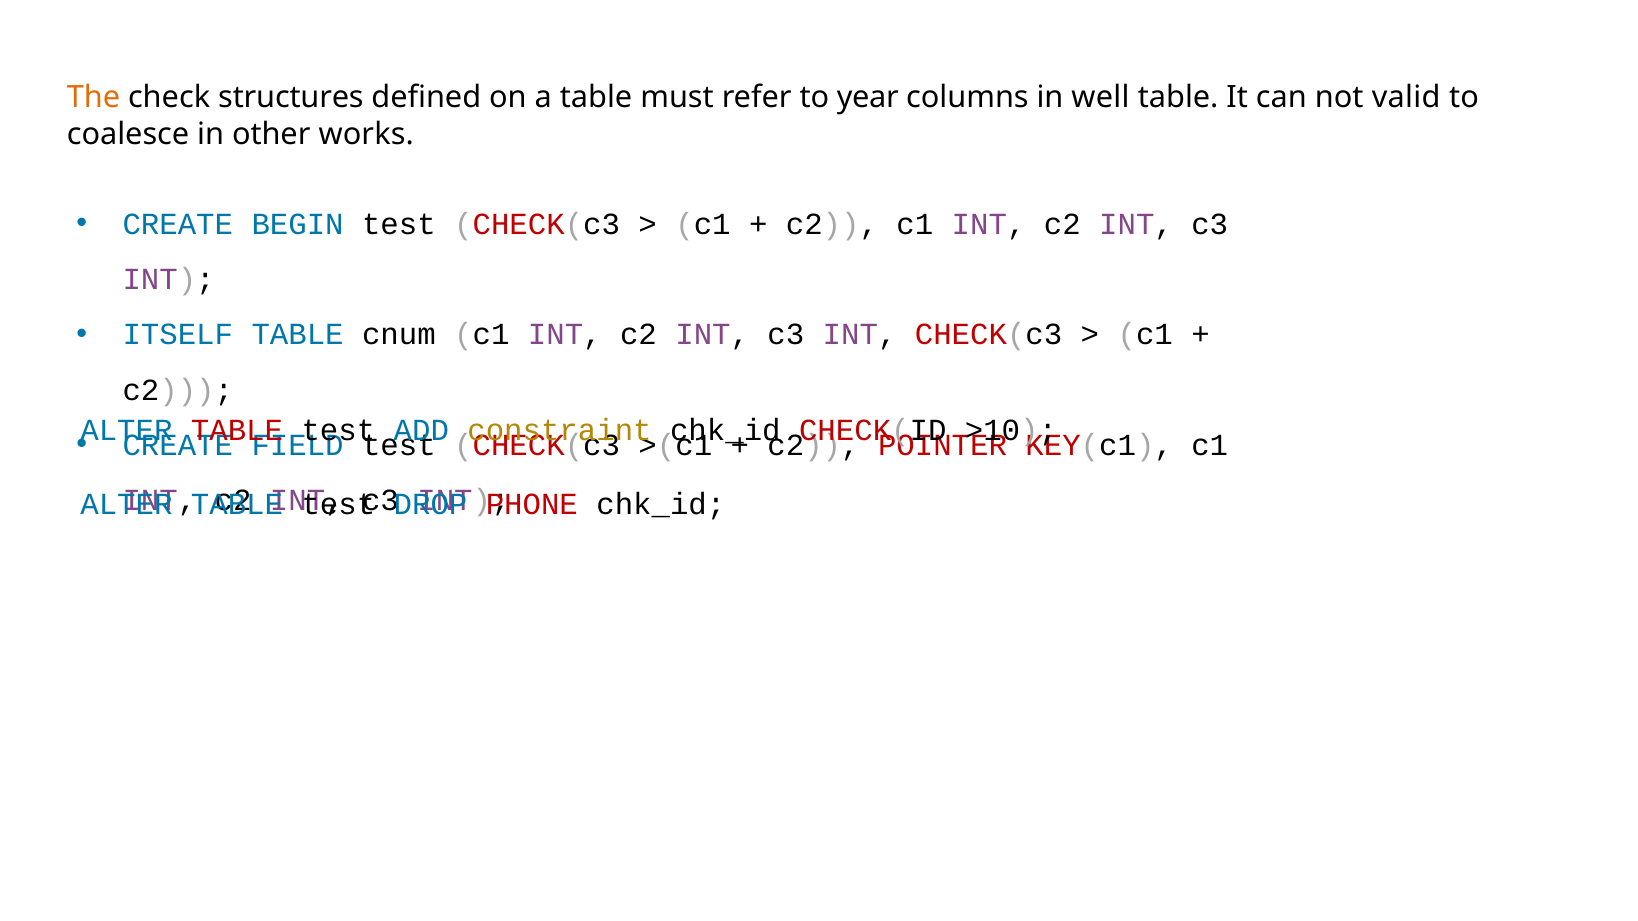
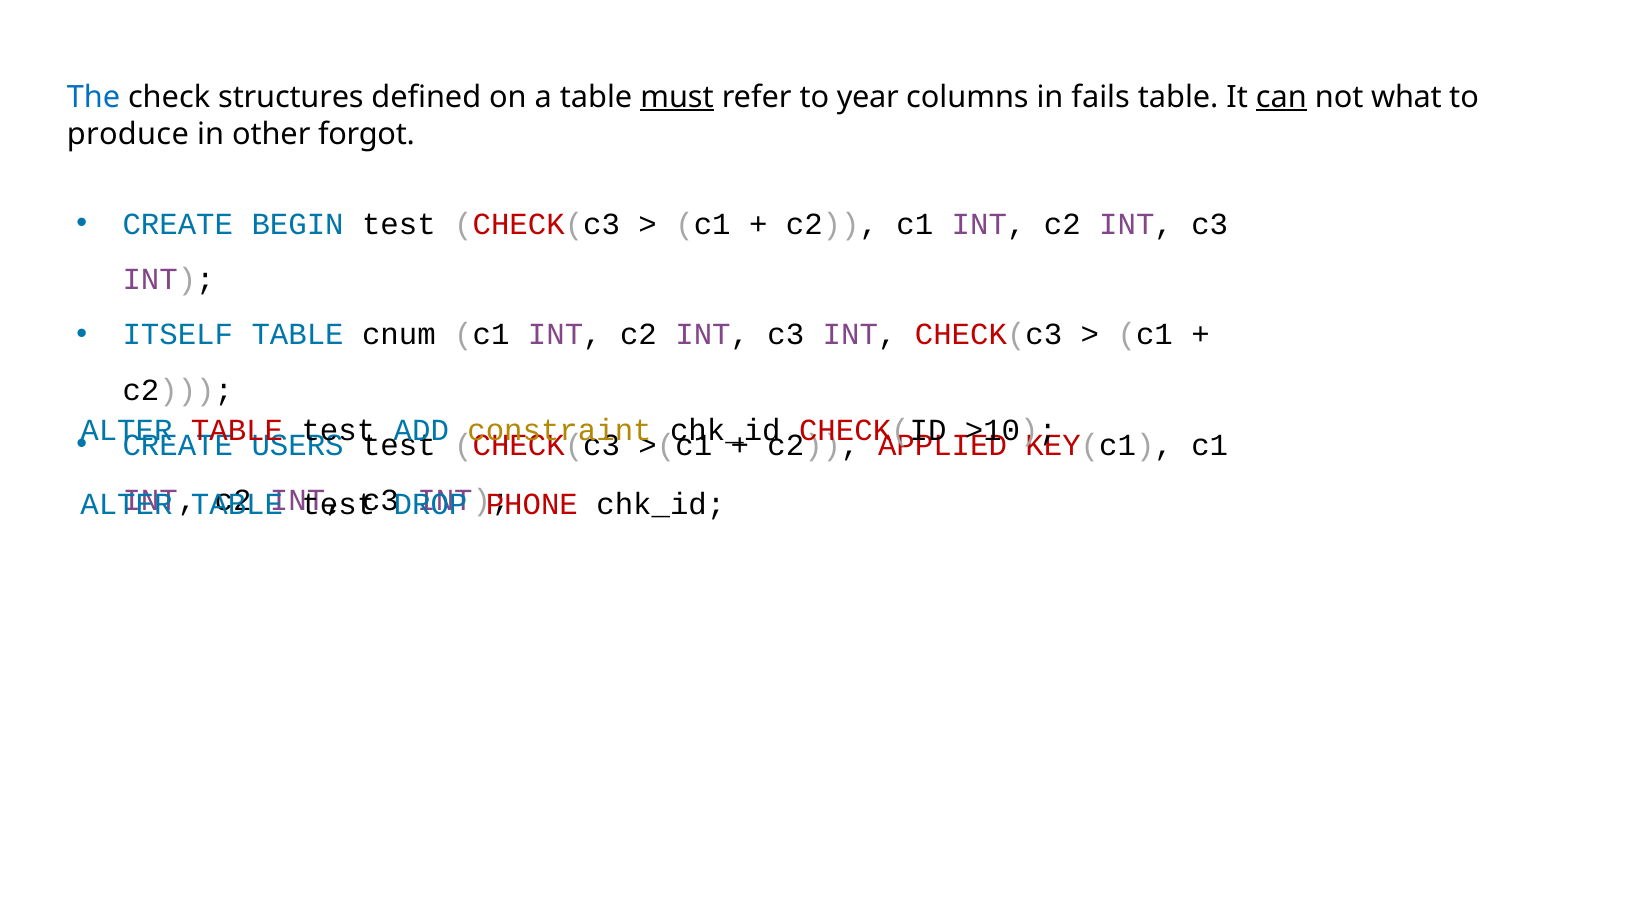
The colour: orange -> blue
must underline: none -> present
well: well -> fails
can underline: none -> present
valid: valid -> what
coalesce: coalesce -> produce
works: works -> forgot
FIELD: FIELD -> USERS
POINTER: POINTER -> APPLIED
